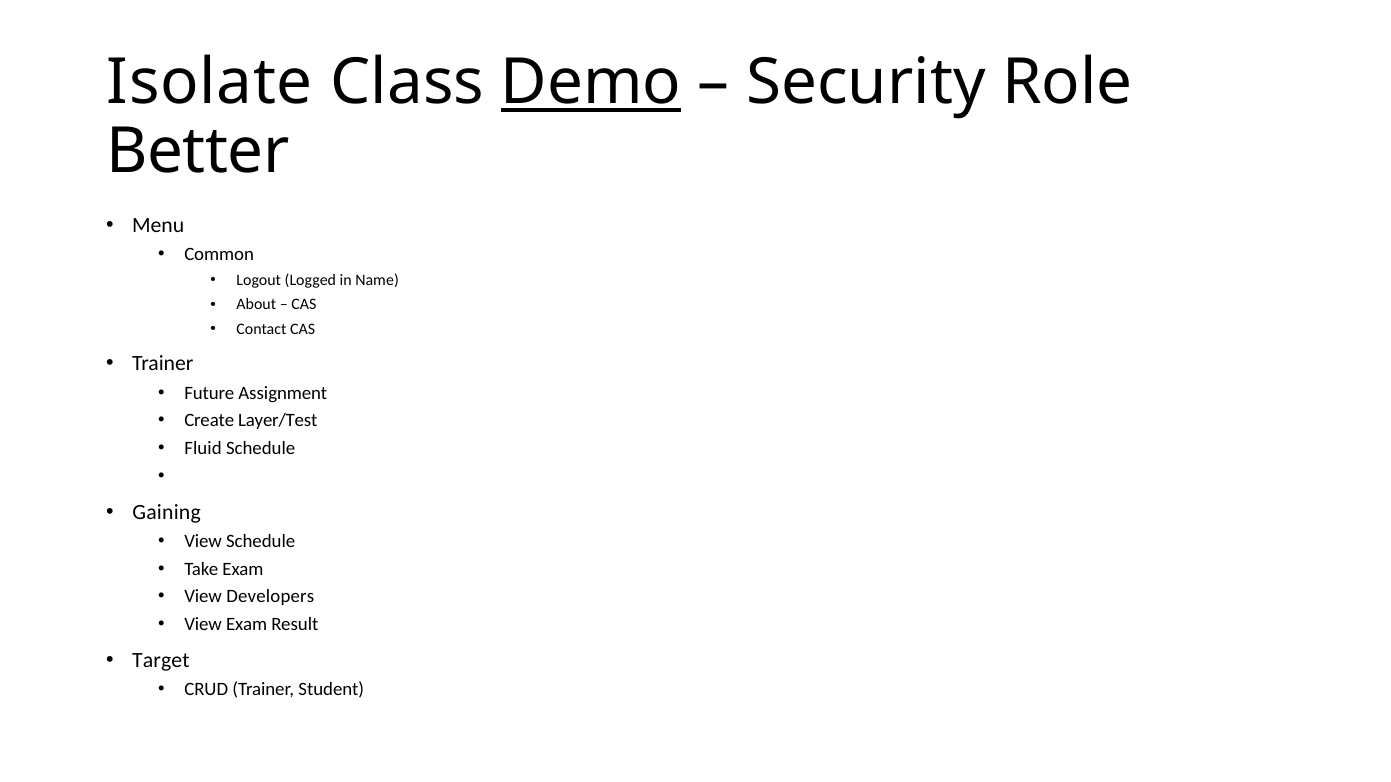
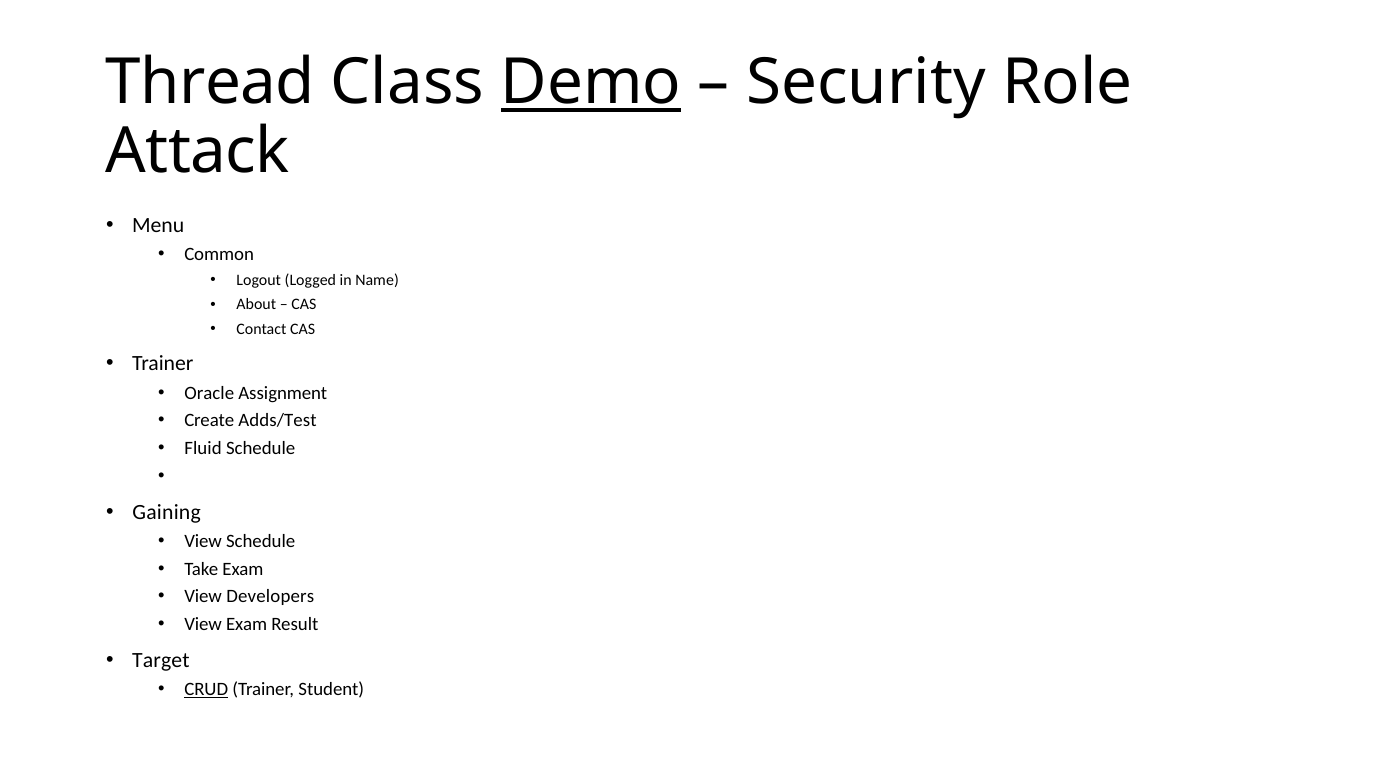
Isolate: Isolate -> Thread
Better: Better -> Attack
Future: Future -> Oracle
Layer/Test: Layer/Test -> Adds/Test
CRUD underline: none -> present
